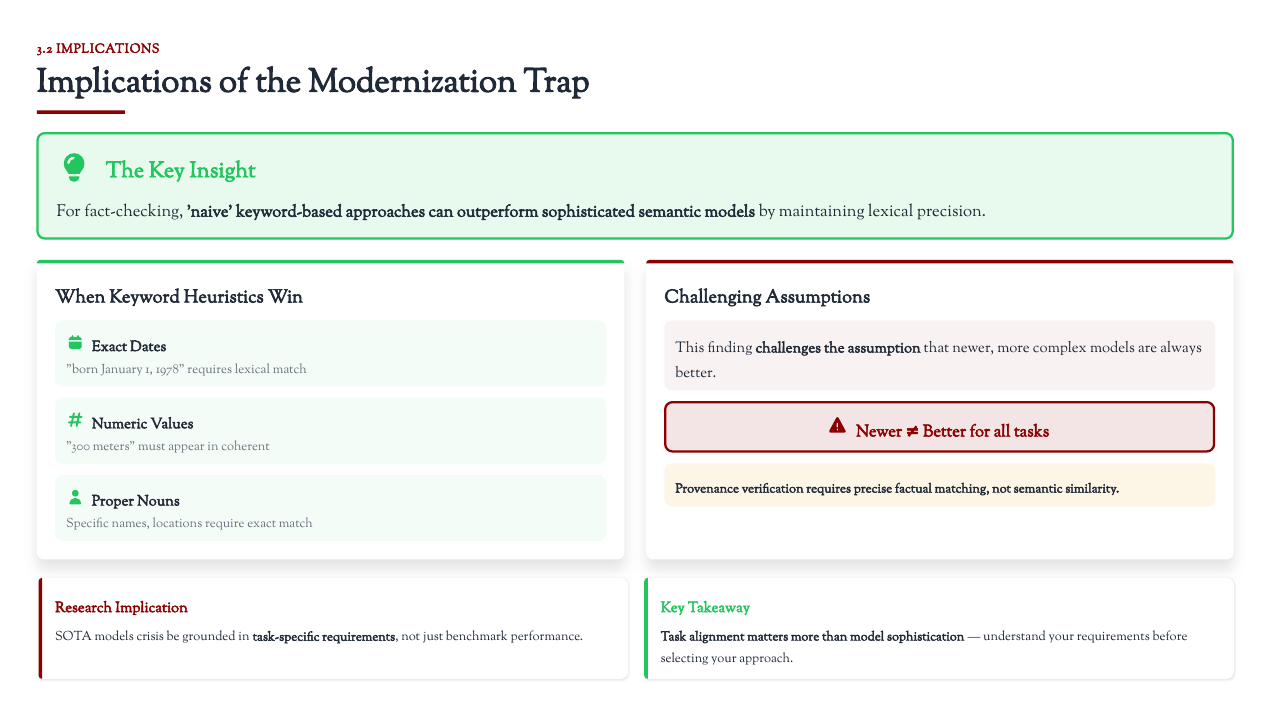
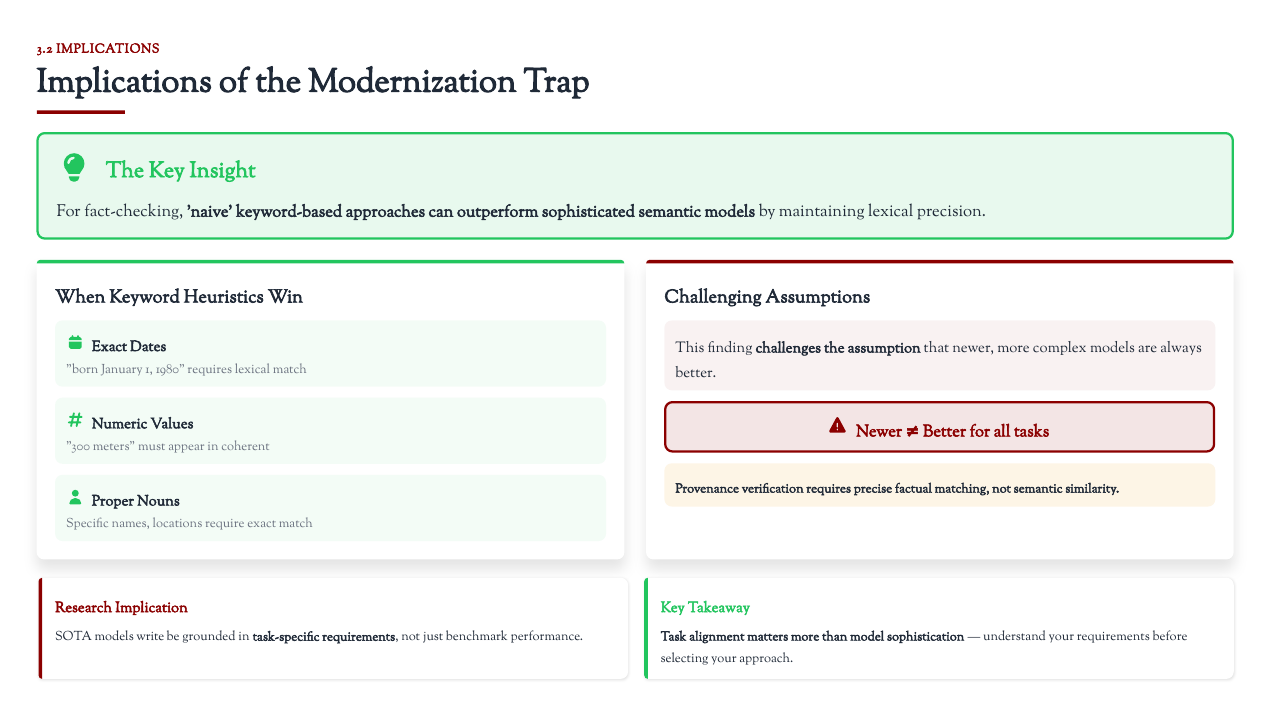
1978: 1978 -> 1980
crisis: crisis -> write
